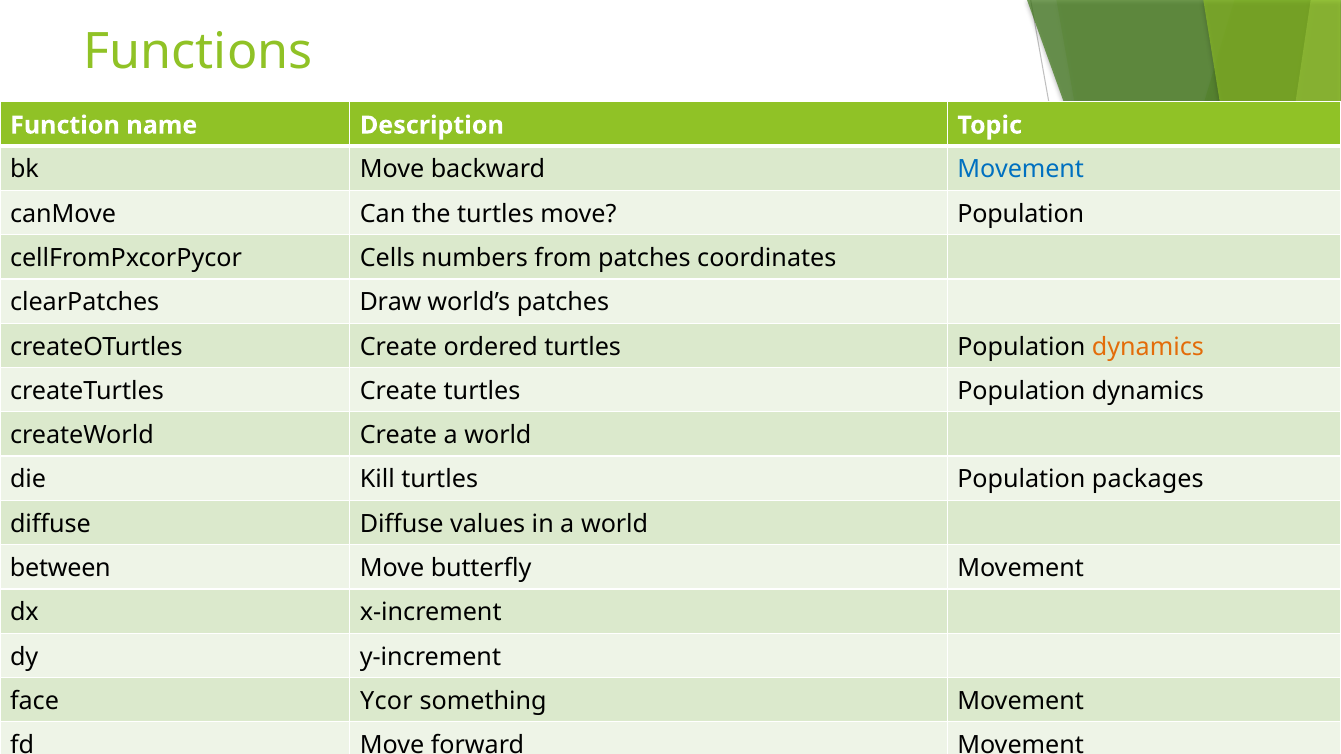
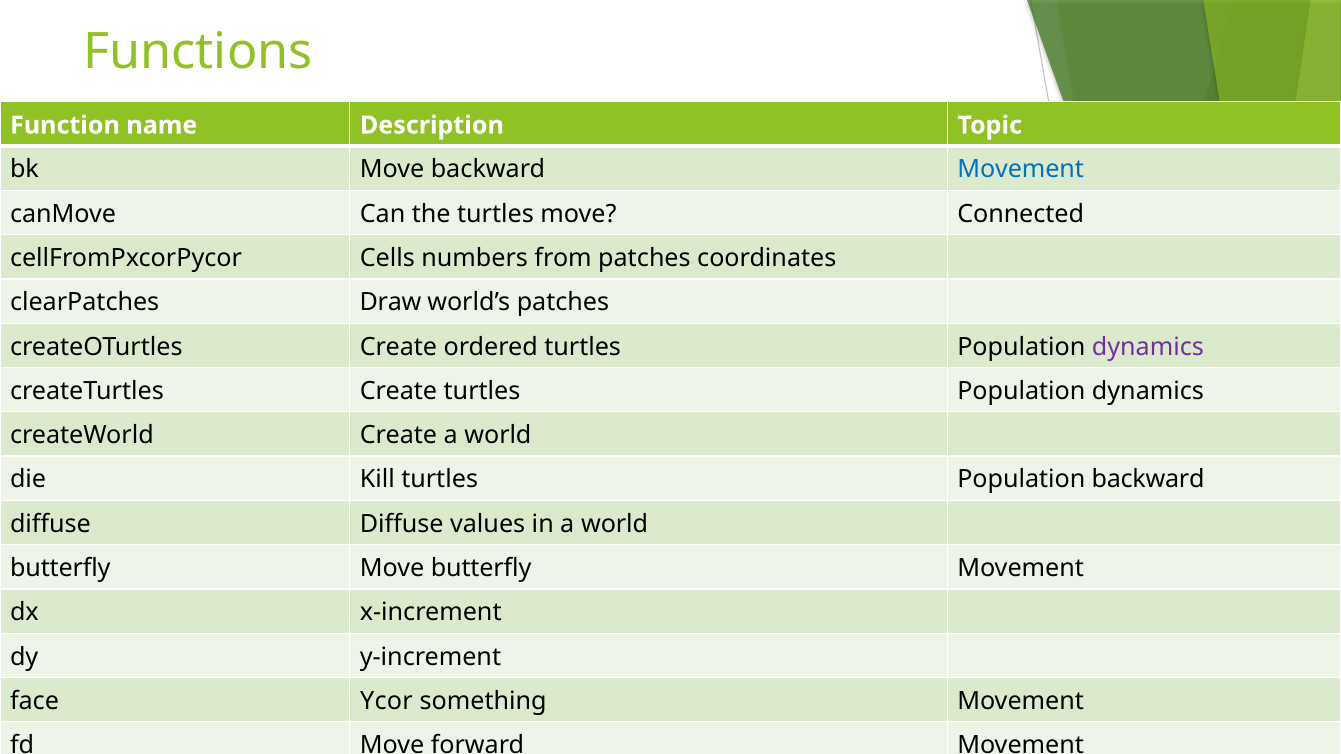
move Population: Population -> Connected
dynamics at (1148, 347) colour: orange -> purple
Population packages: packages -> backward
between at (60, 568): between -> butterfly
